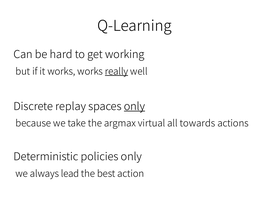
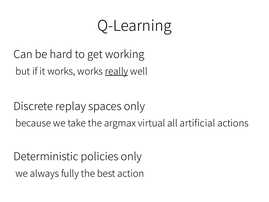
only at (134, 106) underline: present -> none
towards: towards -> artificial
lead: lead -> fully
